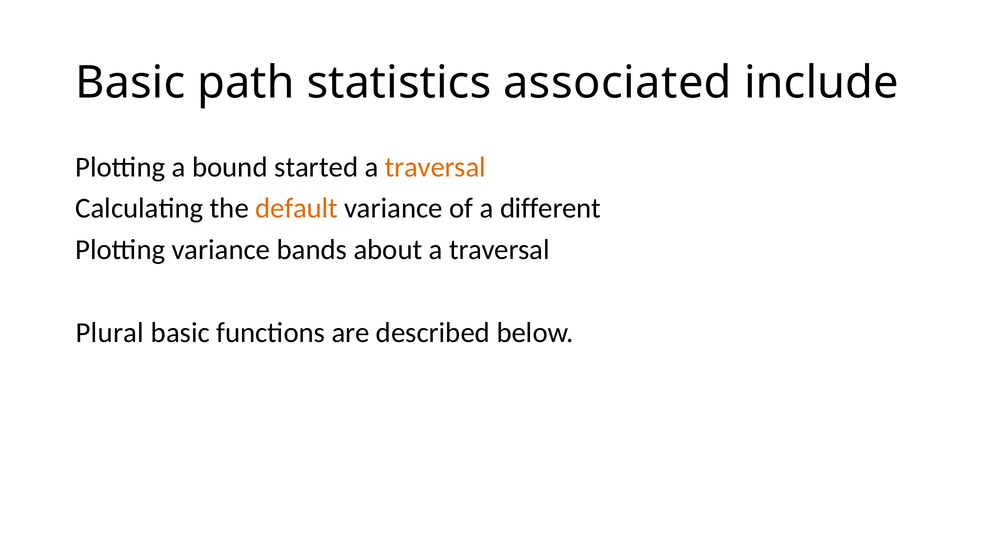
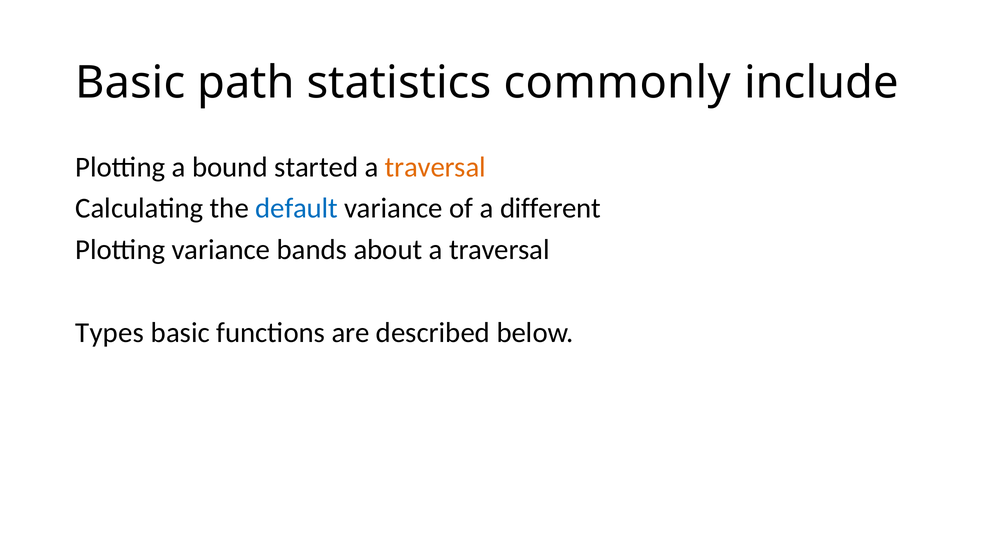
associated: associated -> commonly
default colour: orange -> blue
Plural: Plural -> Types
